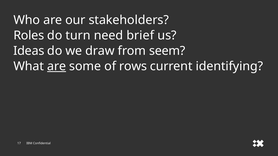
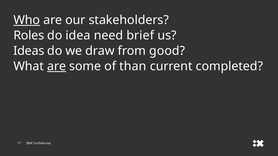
Who underline: none -> present
turn: turn -> idea
seem: seem -> good
rows: rows -> than
identifying: identifying -> completed
